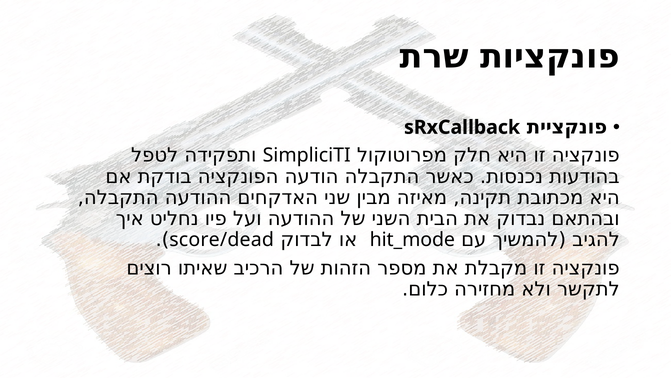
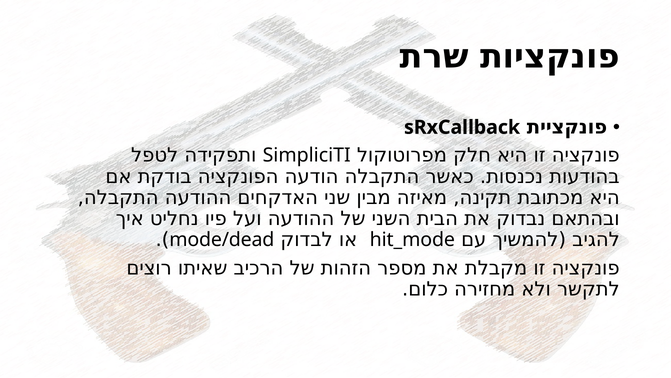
score/dead: score/dead -> mode/dead
